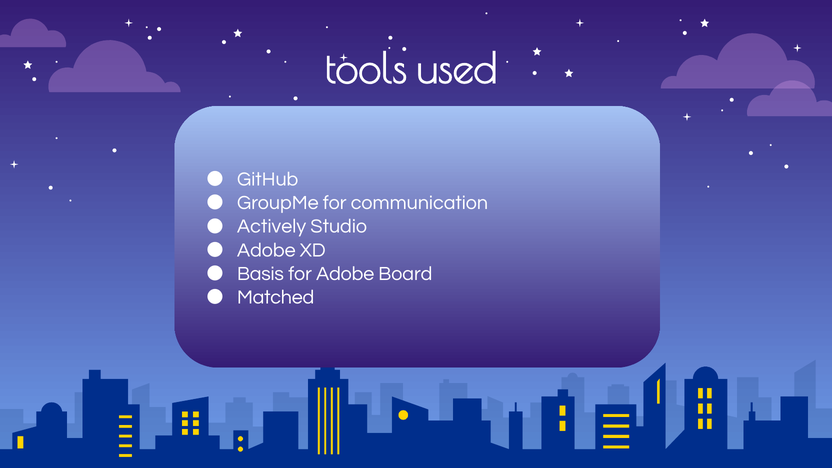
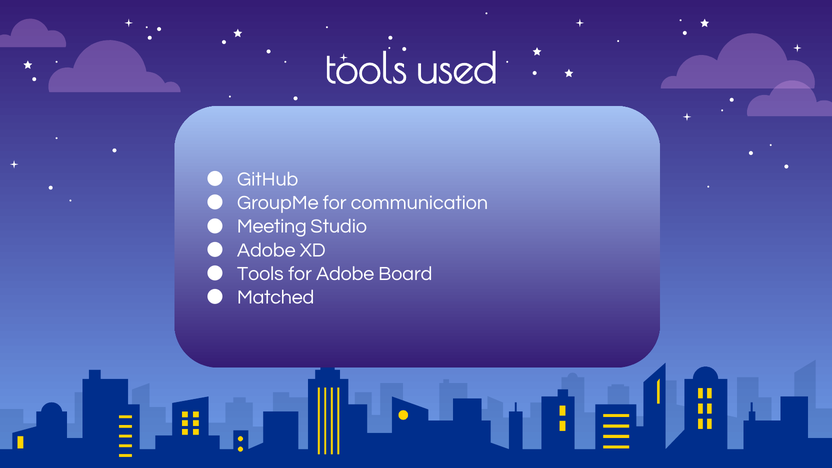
Actively: Actively -> Meeting
Basis at (260, 274): Basis -> Tools
